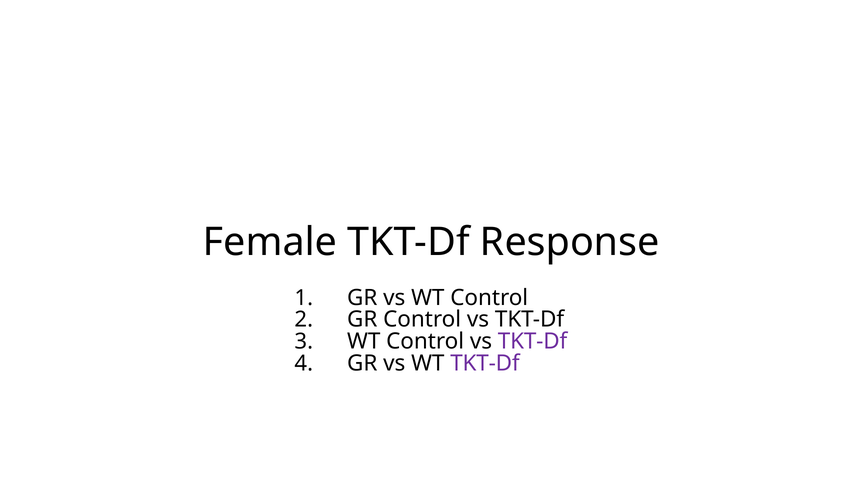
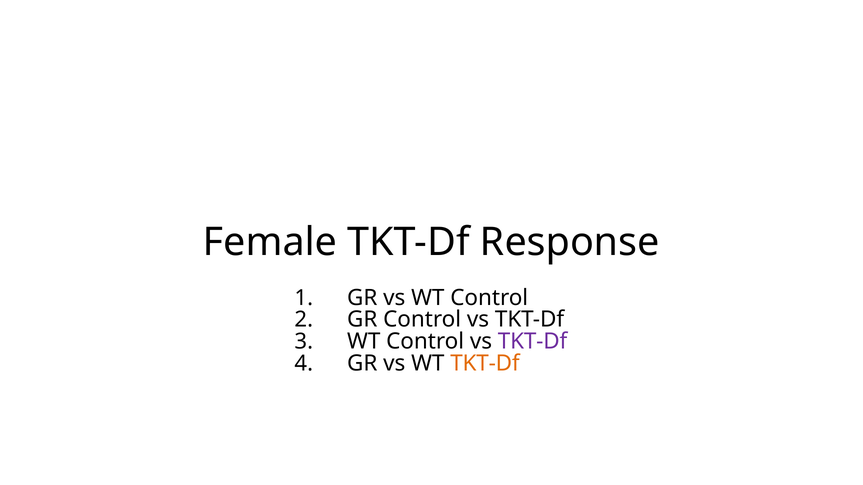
TKT-Df at (485, 363) colour: purple -> orange
